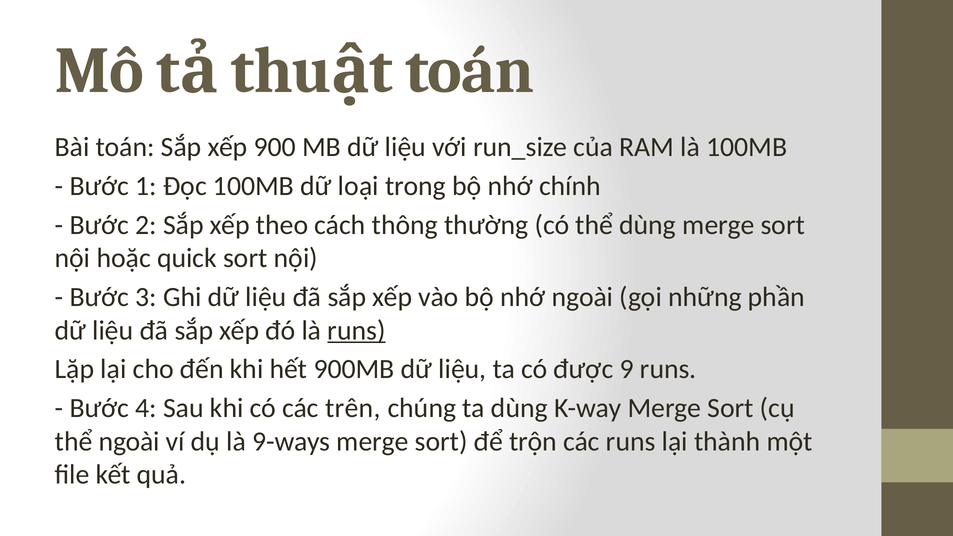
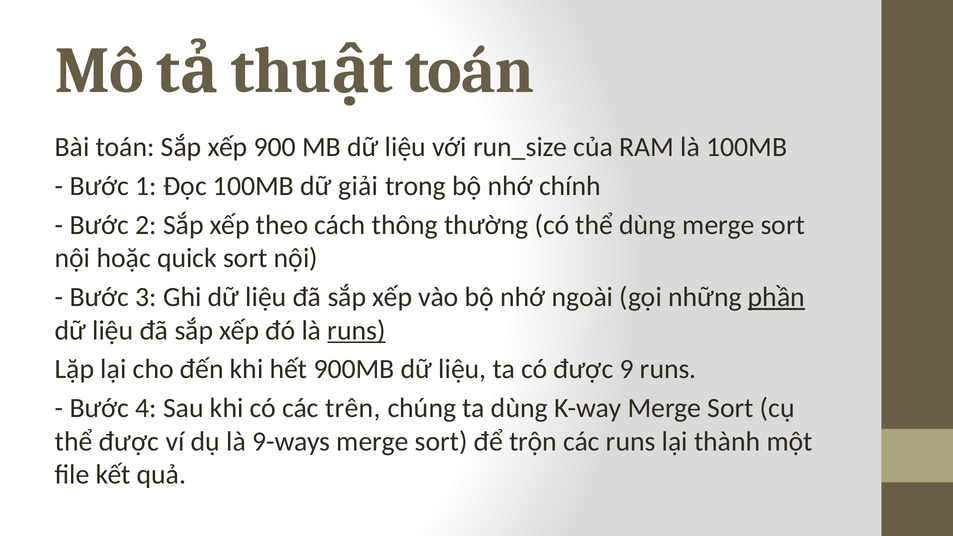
loại: loại -> giải
phần underline: none -> present
thể ngoài: ngoài -> được
